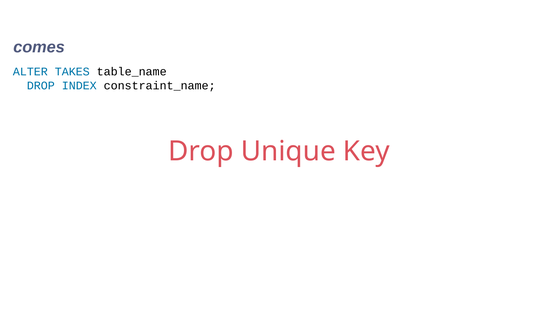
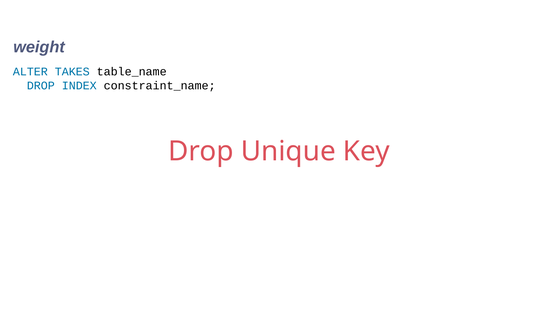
comes: comes -> weight
